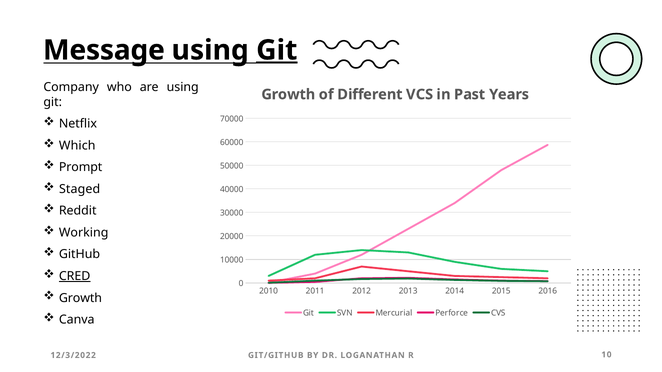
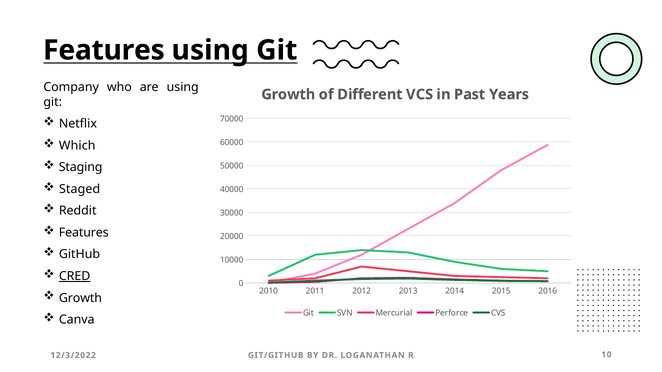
Message at (104, 50): Message -> Features
Git at (277, 50) underline: present -> none
Prompt: Prompt -> Staging
Working at (84, 233): Working -> Features
